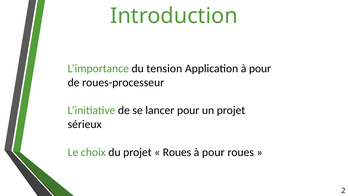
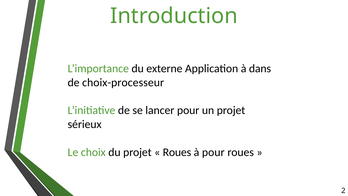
tension: tension -> externe
Application à pour: pour -> dans
roues-processeur: roues-processeur -> choix-processeur
